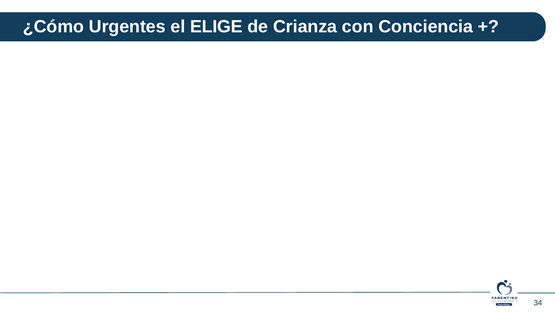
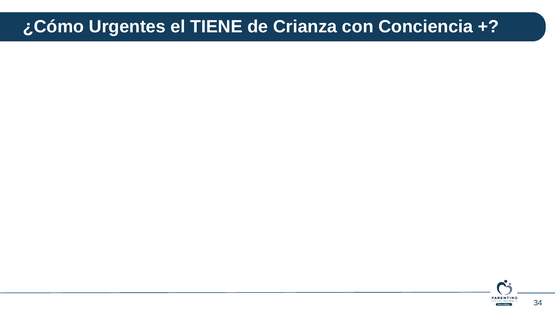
ELIGE: ELIGE -> TIENE
